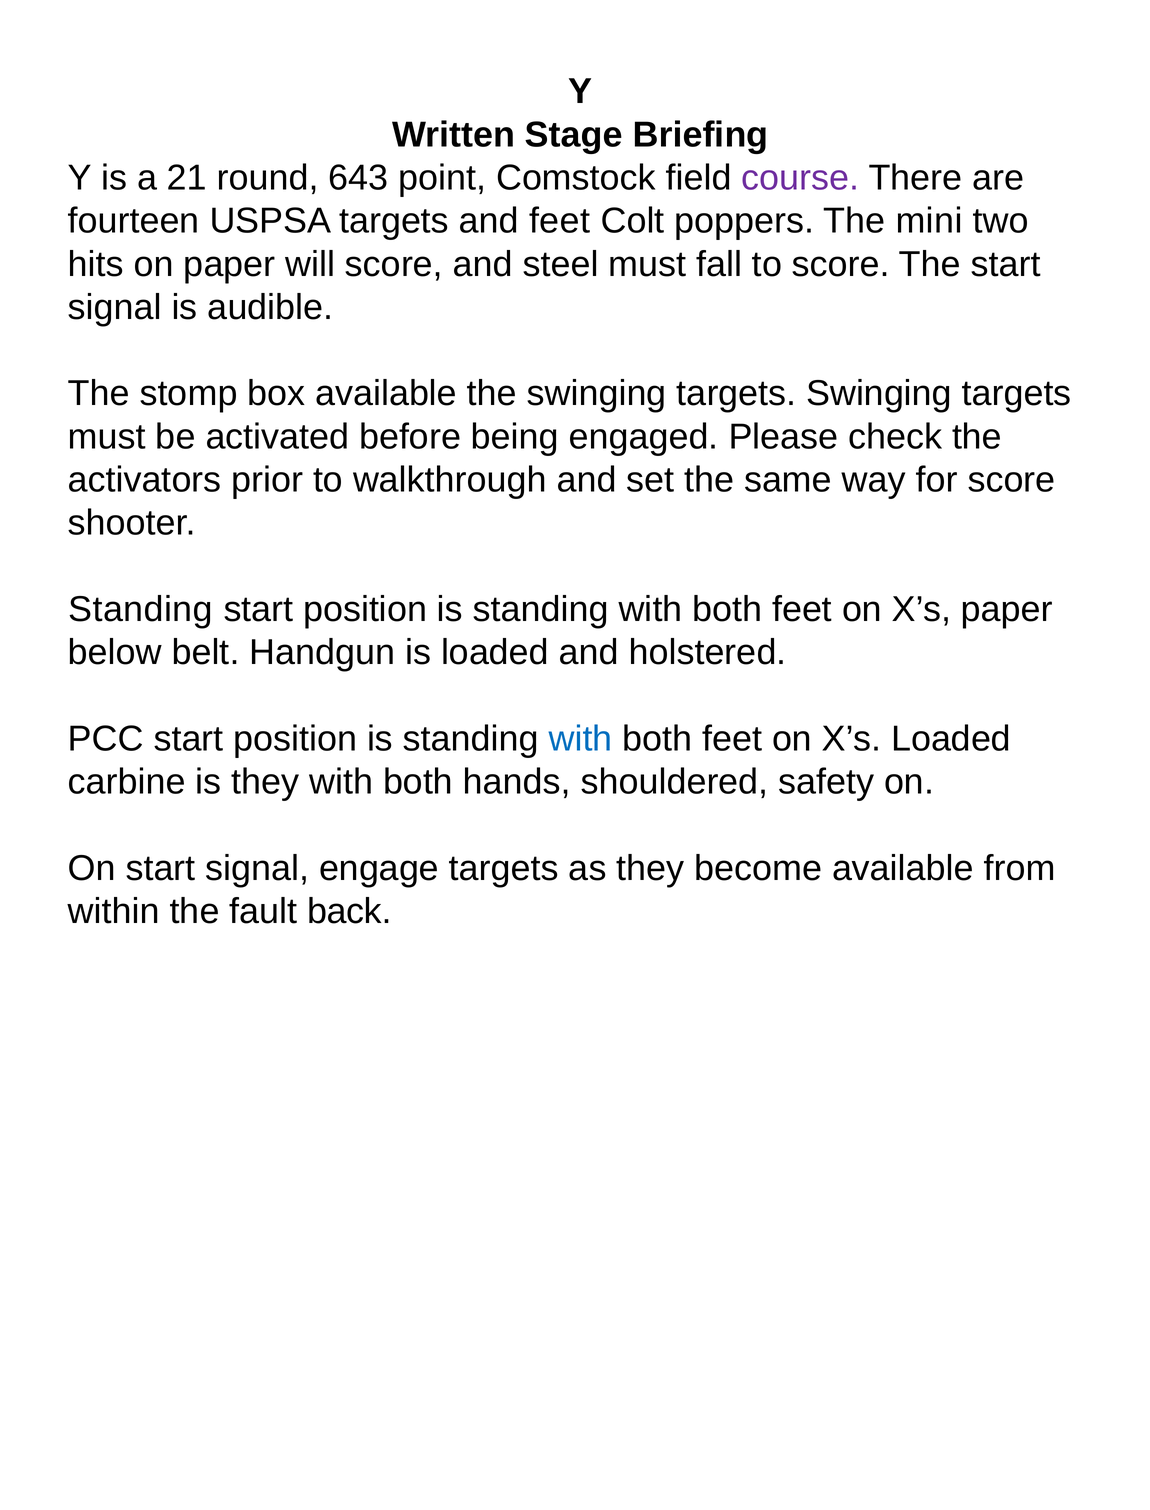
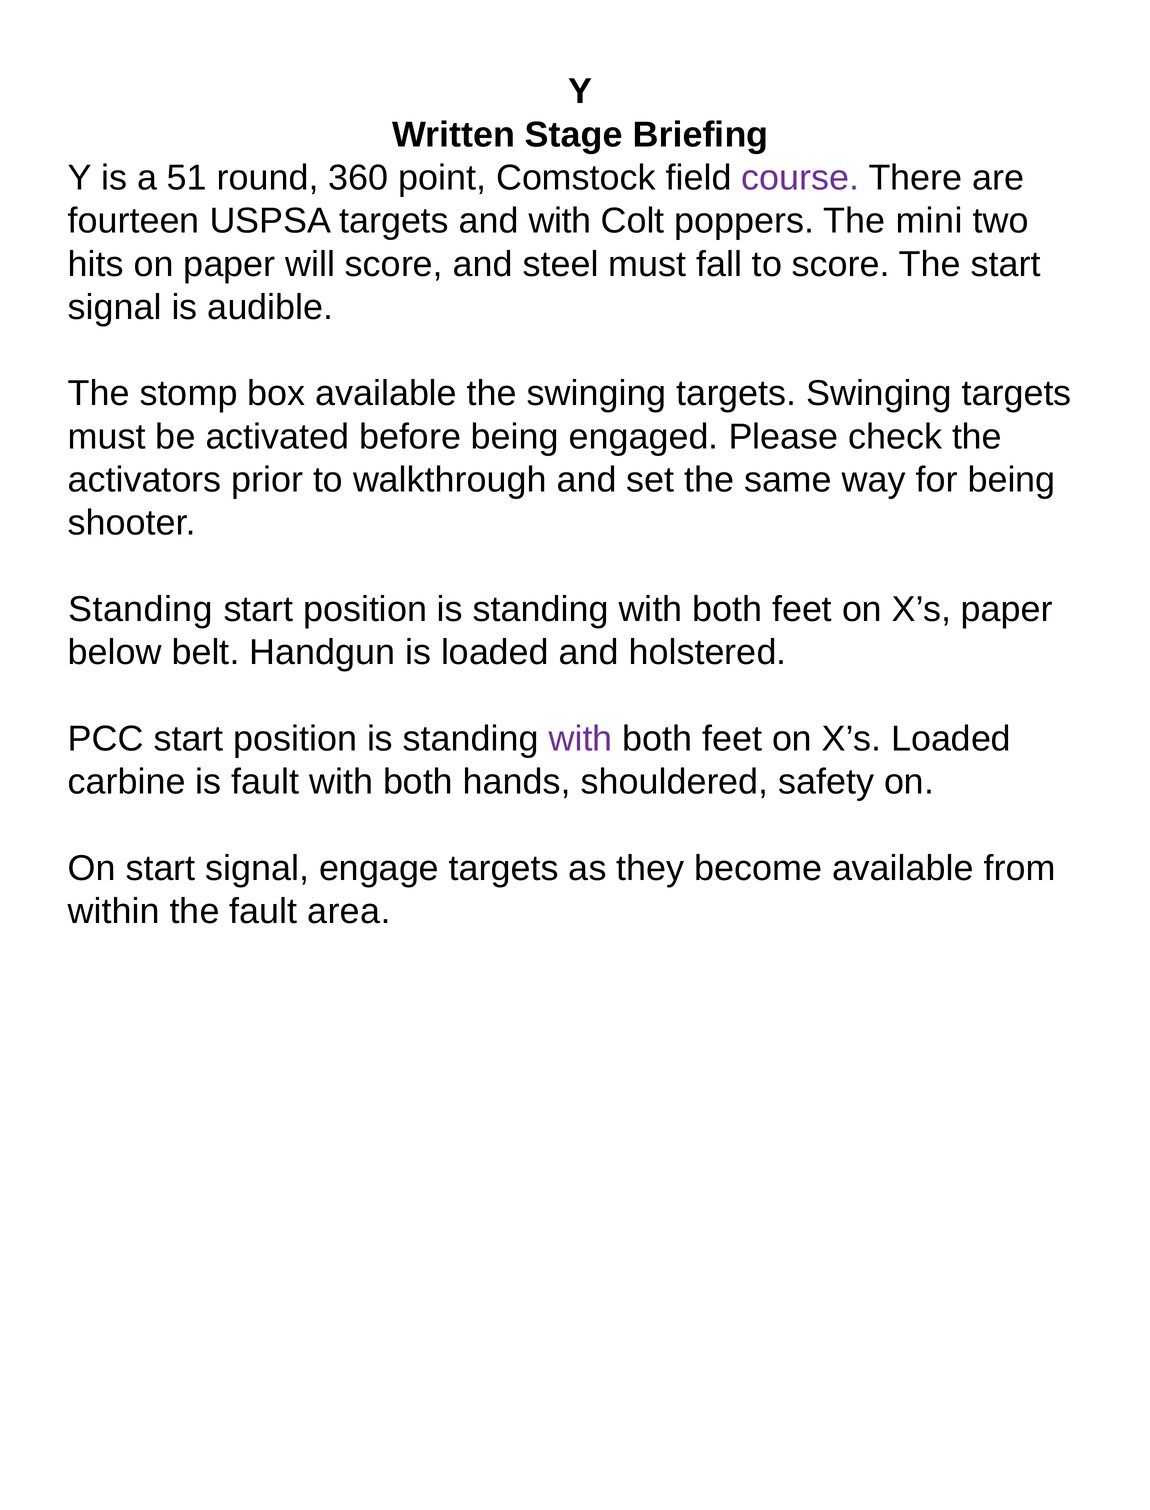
21: 21 -> 51
643: 643 -> 360
and feet: feet -> with
for score: score -> being
with at (581, 738) colour: blue -> purple
is they: they -> fault
back: back -> area
